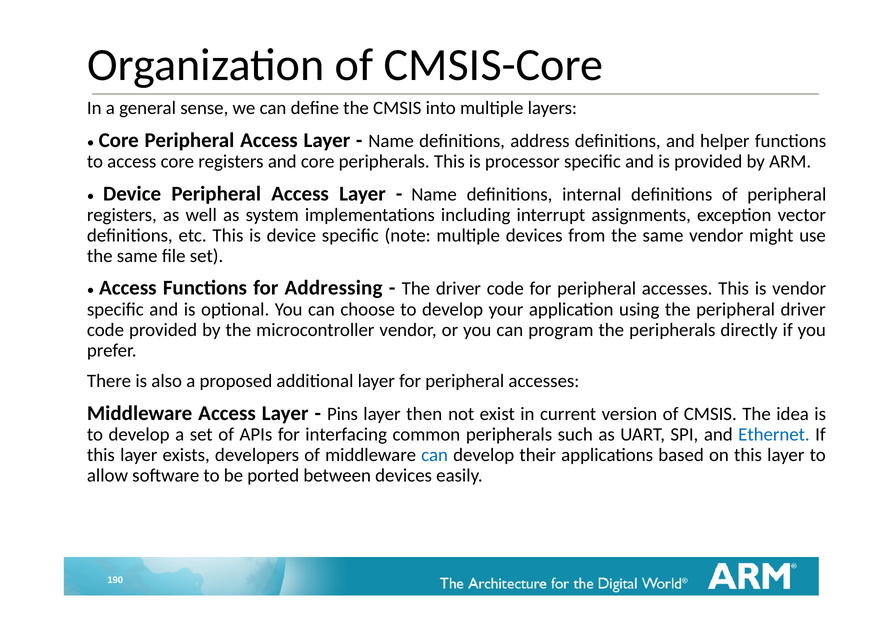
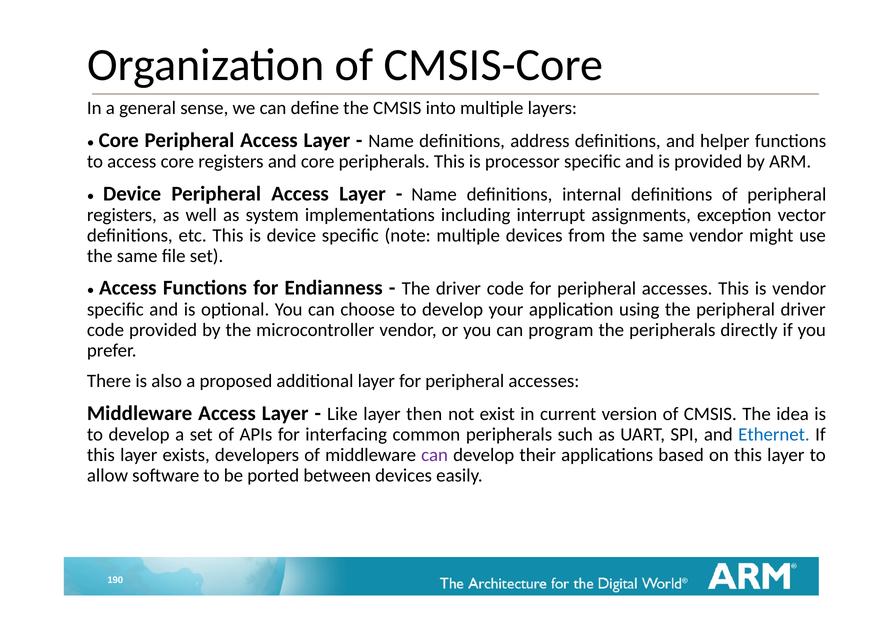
Addressing: Addressing -> Endianness
Pins: Pins -> Like
can at (435, 455) colour: blue -> purple
